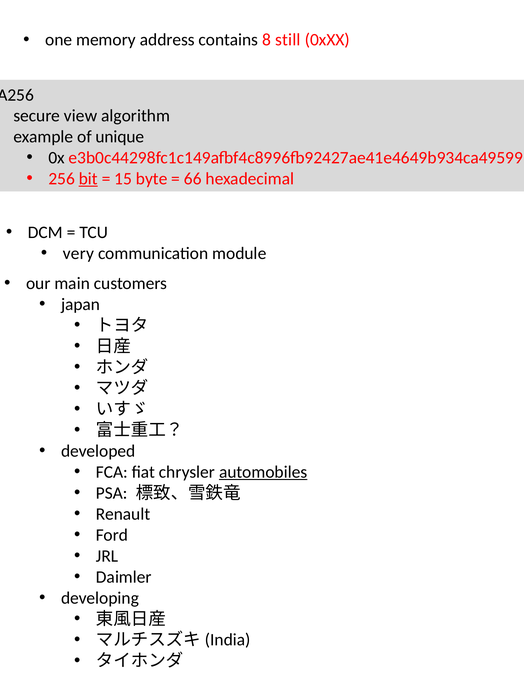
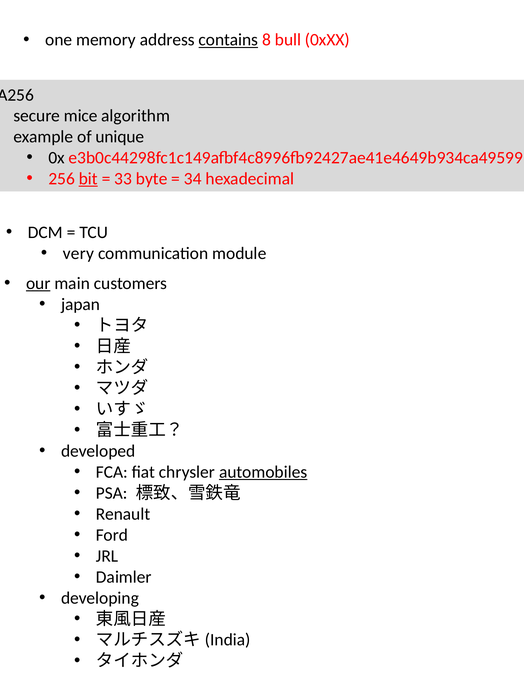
contains underline: none -> present
still: still -> bull
view: view -> mice
15: 15 -> 33
66: 66 -> 34
our underline: none -> present
